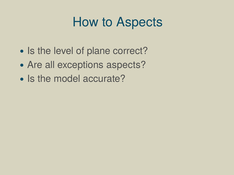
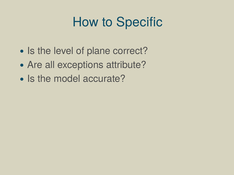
to Aspects: Aspects -> Specific
exceptions aspects: aspects -> attribute
